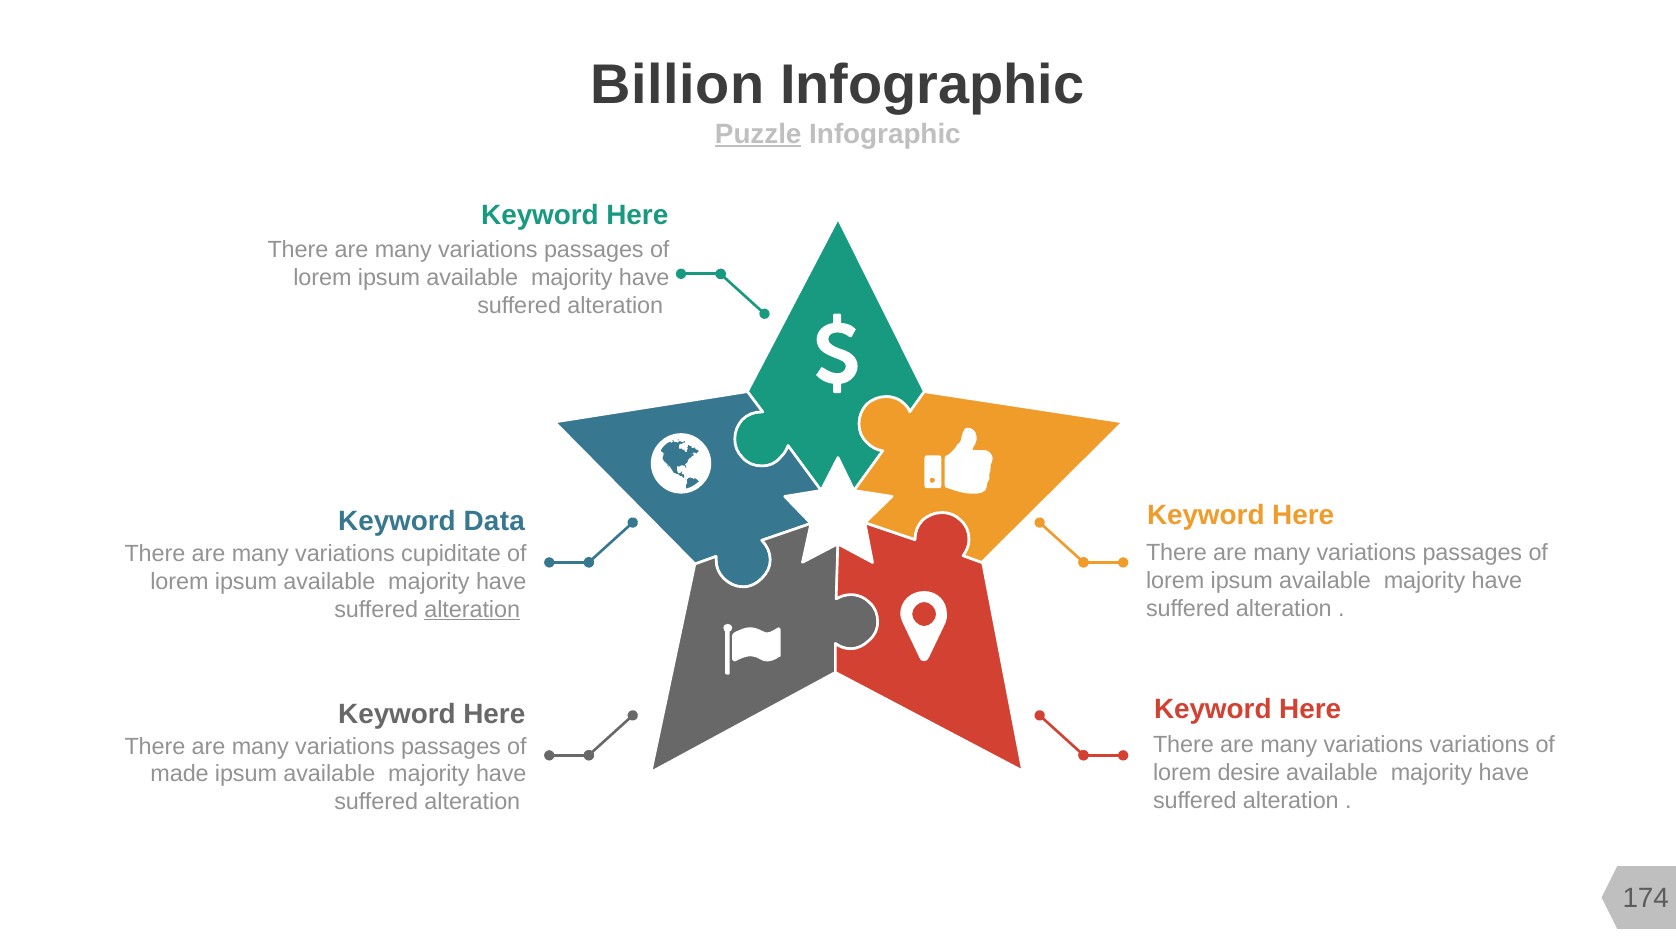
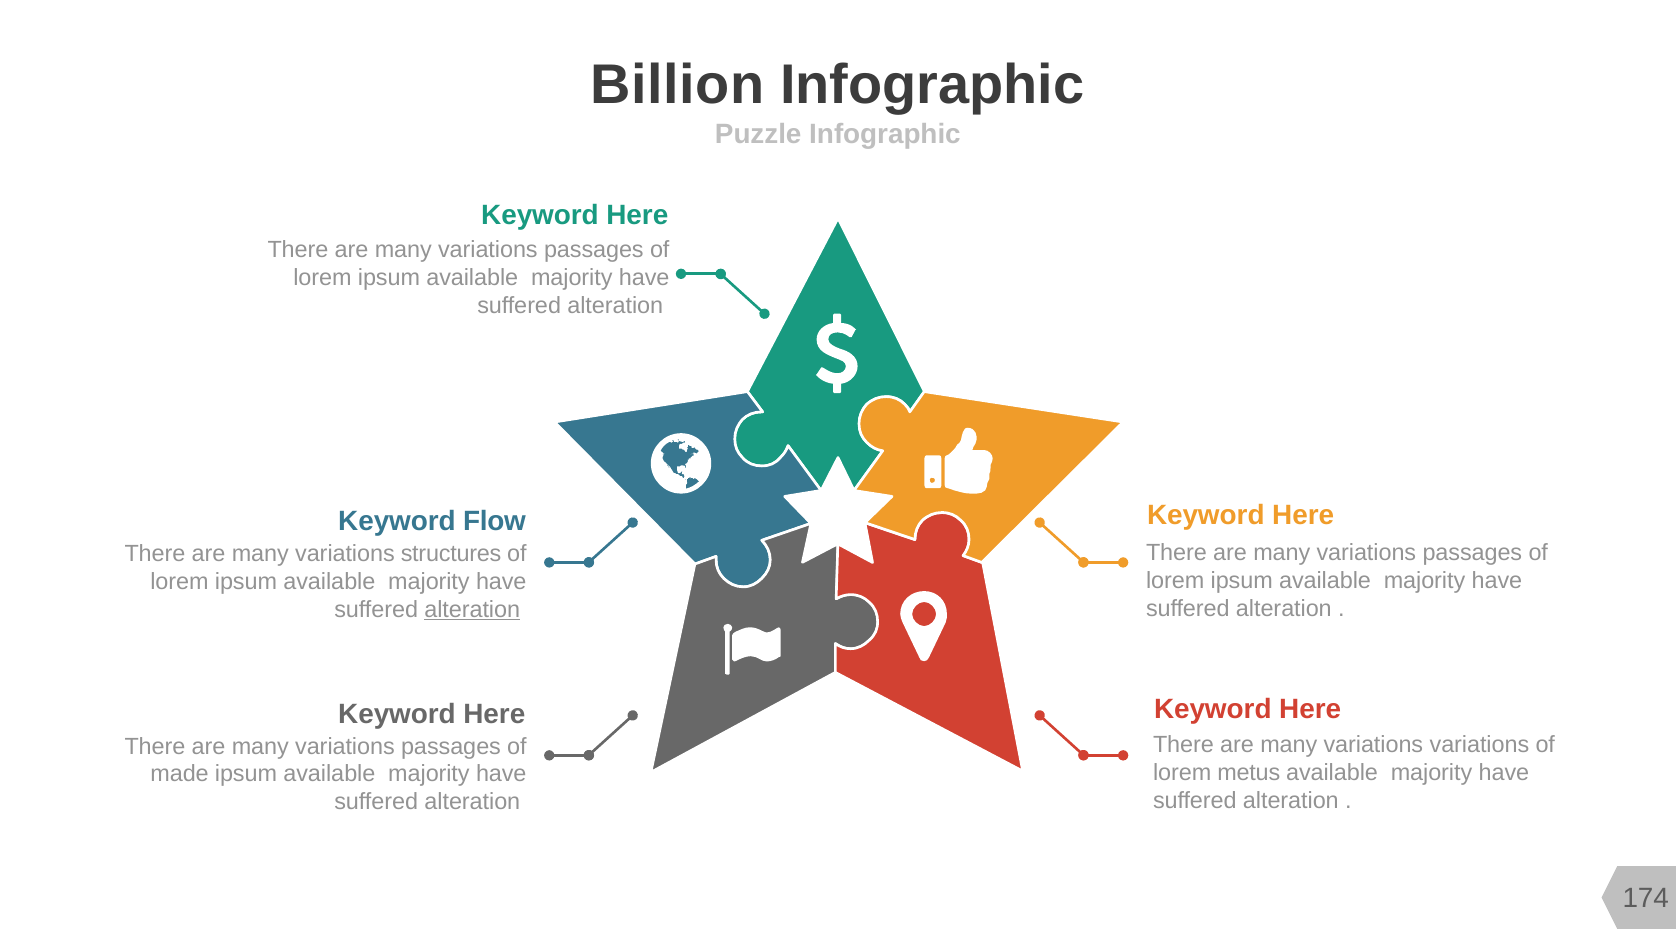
Puzzle underline: present -> none
Data: Data -> Flow
cupiditate: cupiditate -> structures
desire: desire -> metus
